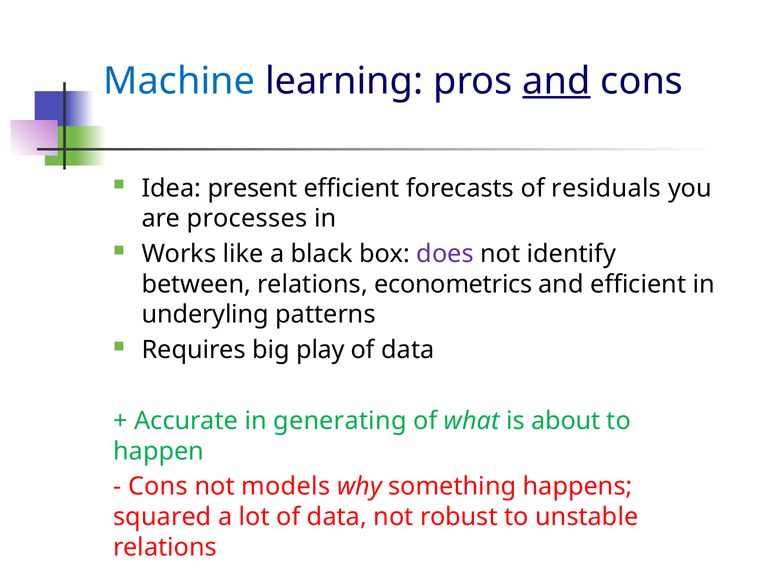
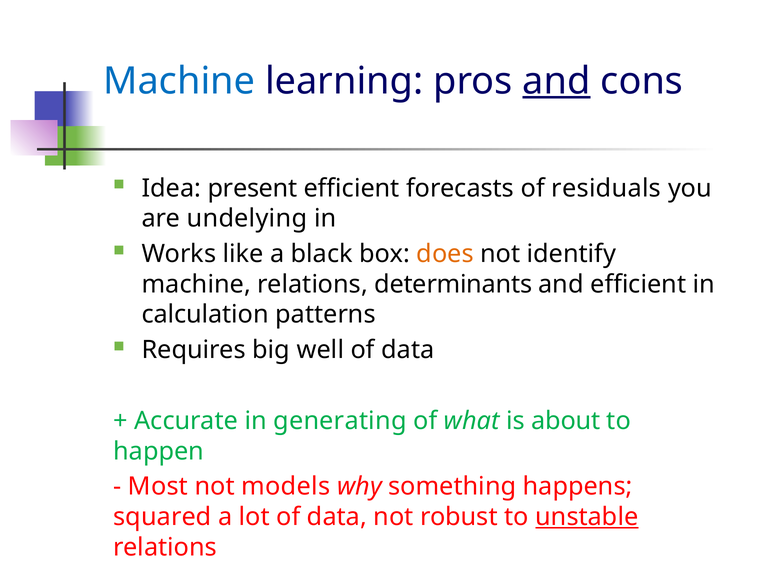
processes: processes -> undelying
does colour: purple -> orange
between at (196, 284): between -> machine
econometrics: econometrics -> determinants
underyling: underyling -> calculation
play: play -> well
Cons at (158, 487): Cons -> Most
unstable underline: none -> present
